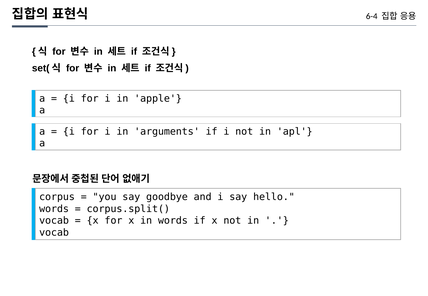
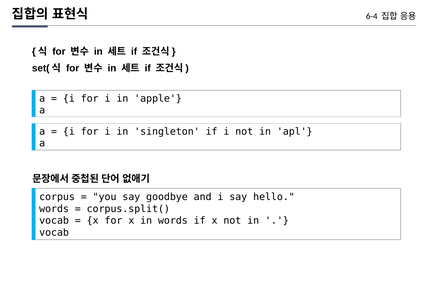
arguments: arguments -> singleton
